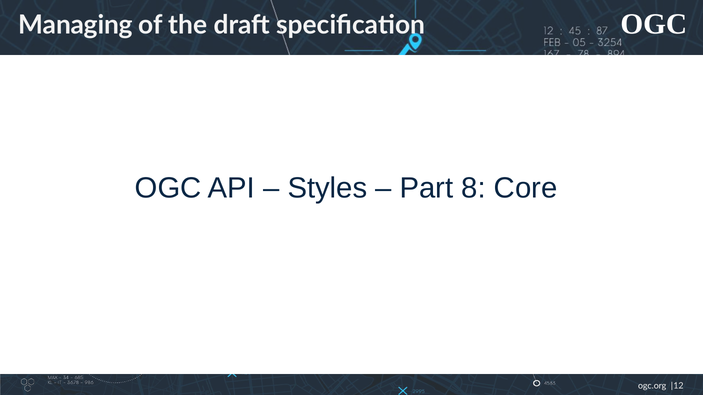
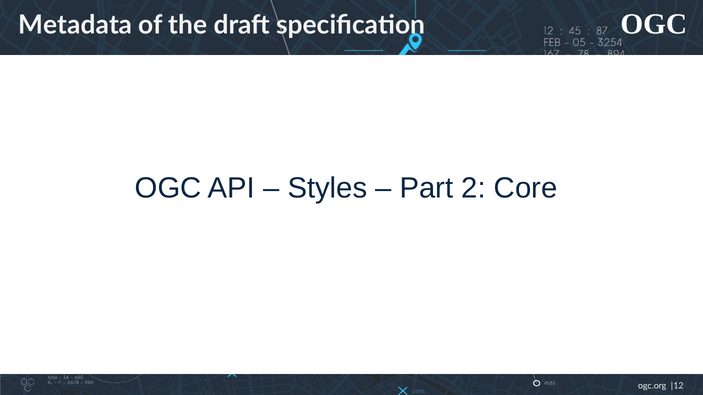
Managing: Managing -> Metadata
8: 8 -> 2
